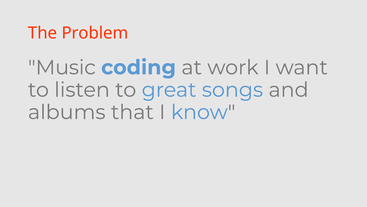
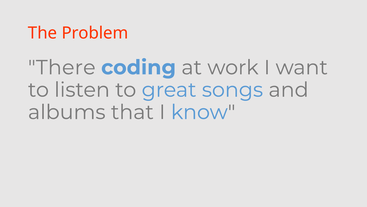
Music: Music -> There
